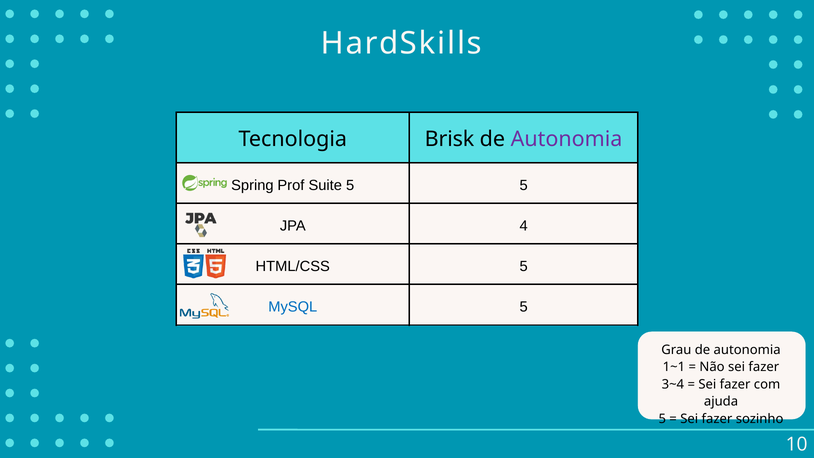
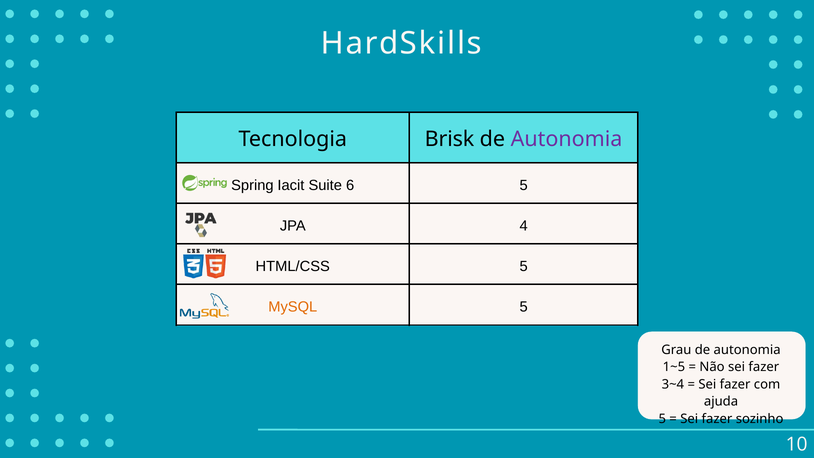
Prof: Prof -> Iacit
Suite 5: 5 -> 6
MySQL colour: blue -> orange
1~1: 1~1 -> 1~5
